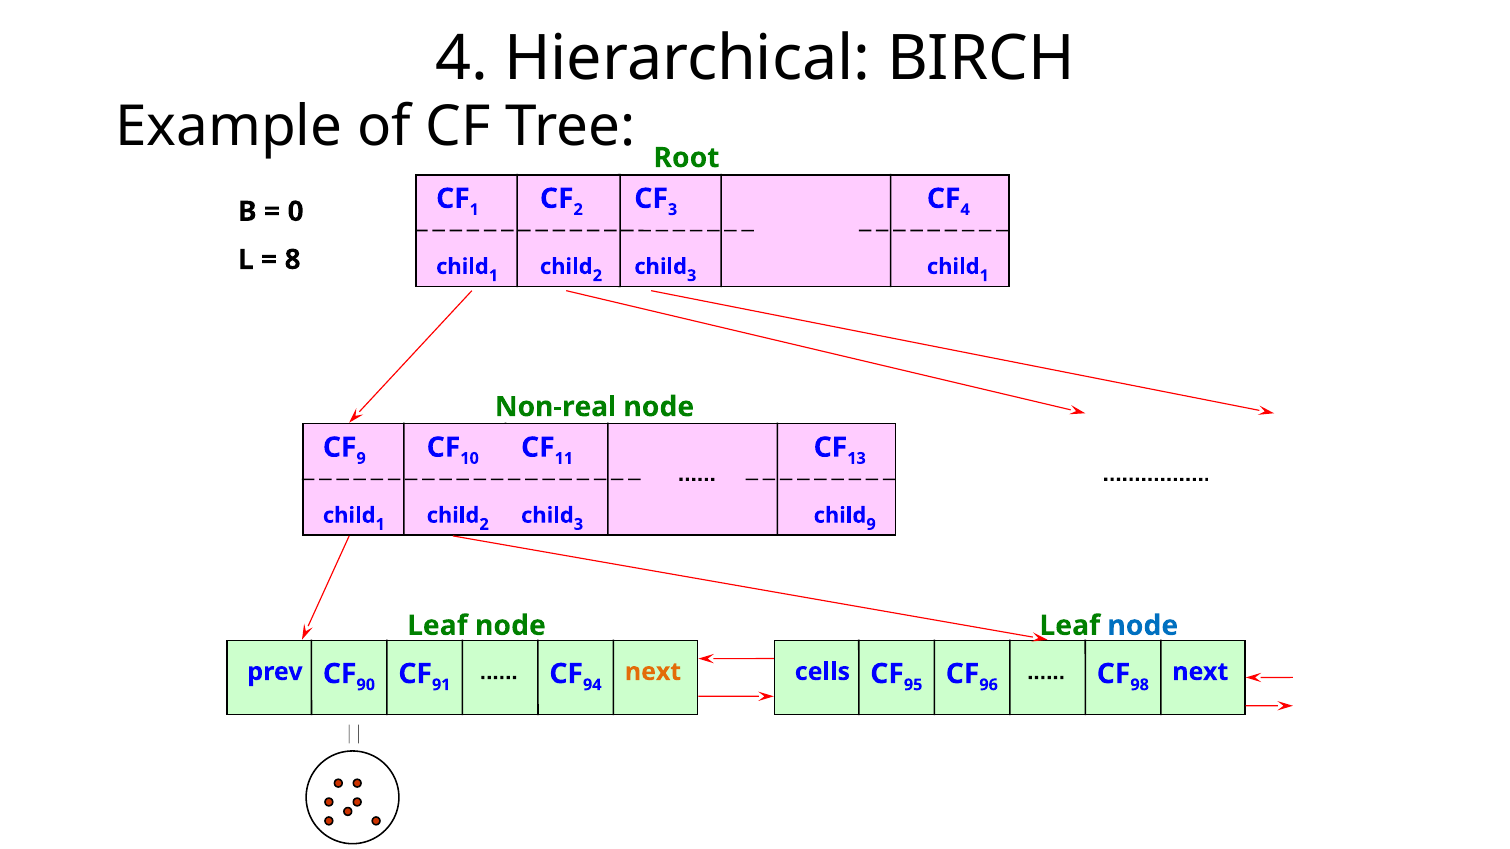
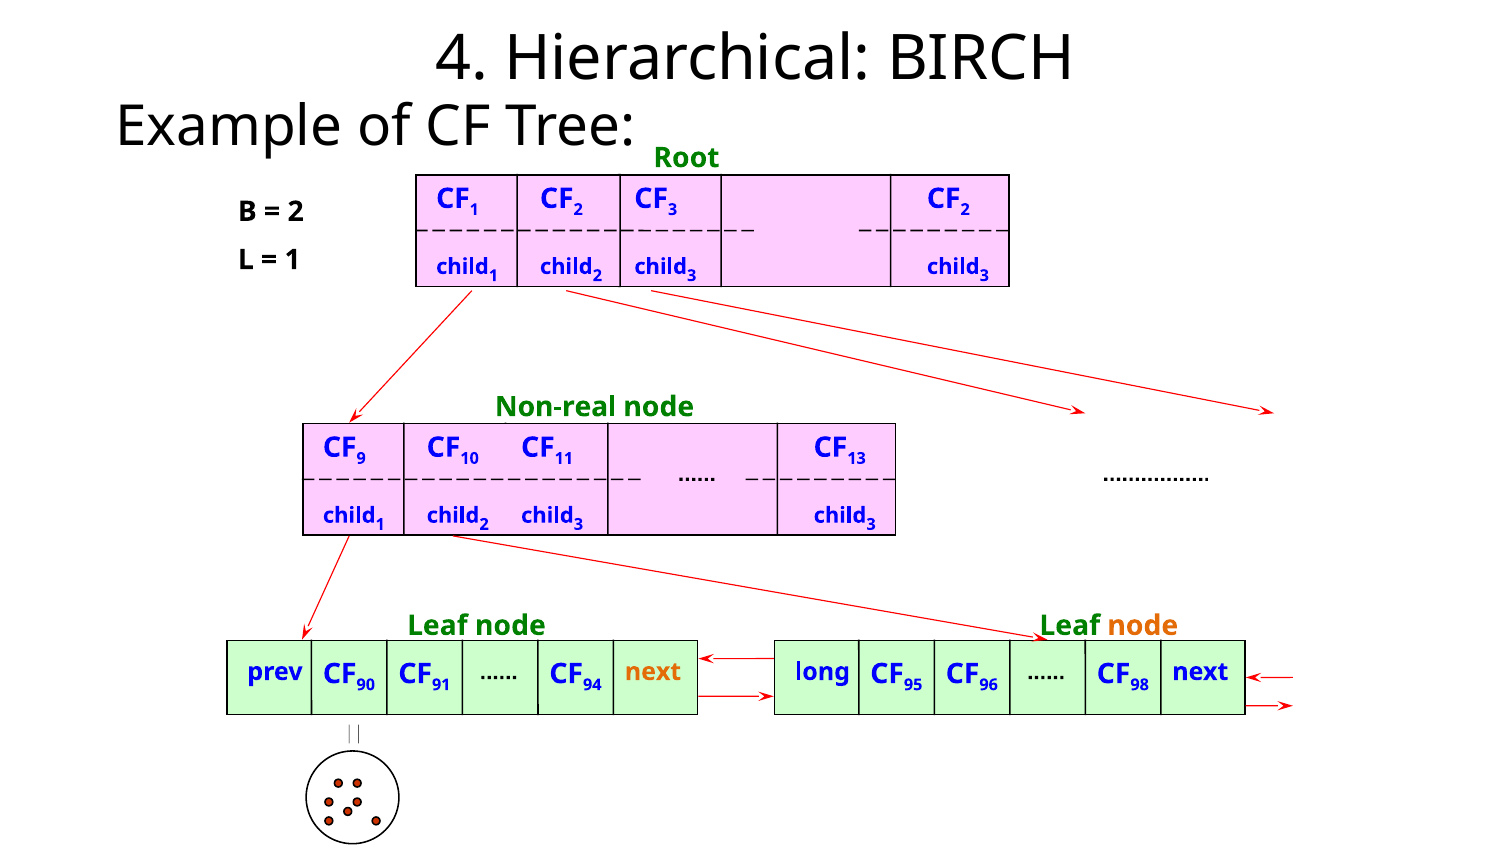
4 at (965, 210): 4 -> 2
0 at (296, 212): 0 -> 2
8 at (293, 260): 8 -> 1
1 at (984, 276): 1 -> 3
9 at (871, 525): 9 -> 3
node at (1143, 626) colour: blue -> orange
cells: cells -> long
